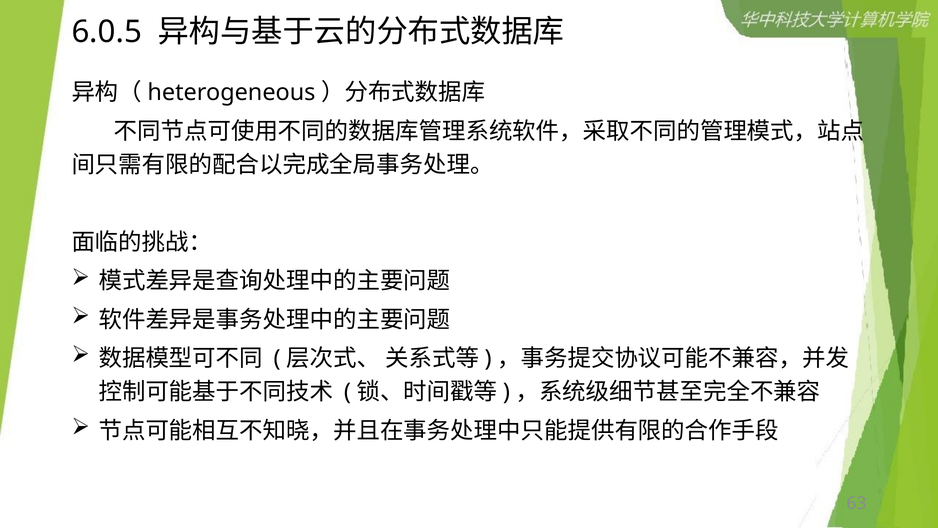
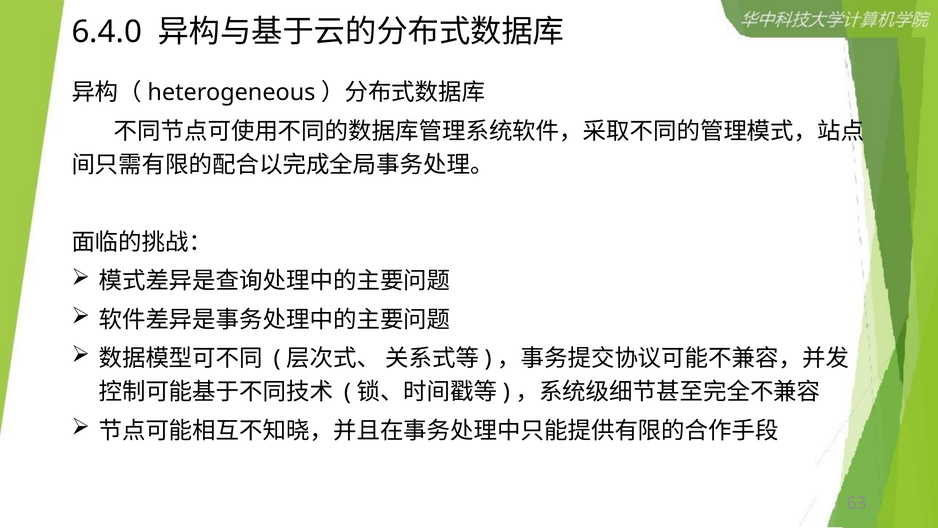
6.0.5: 6.0.5 -> 6.4.0
